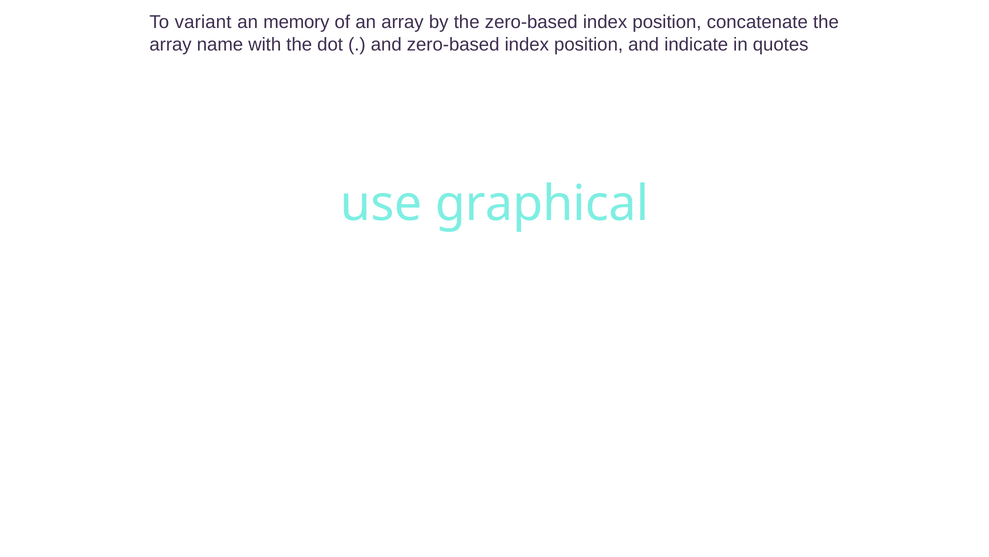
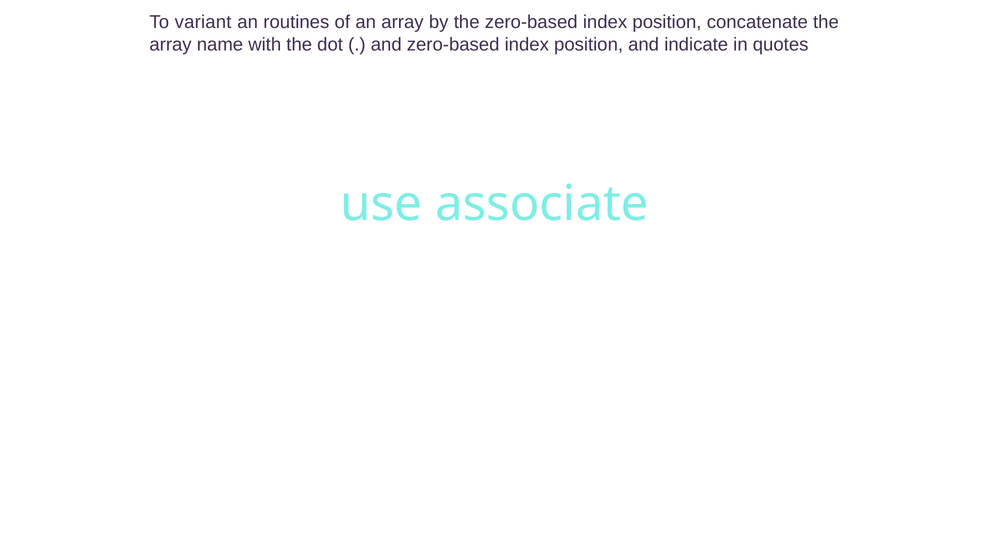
memory: memory -> routines
graphical: graphical -> associate
